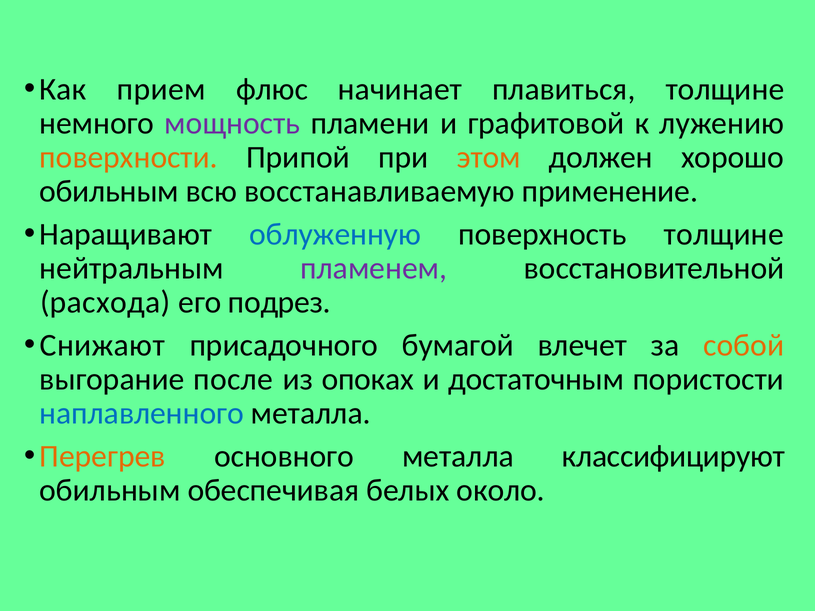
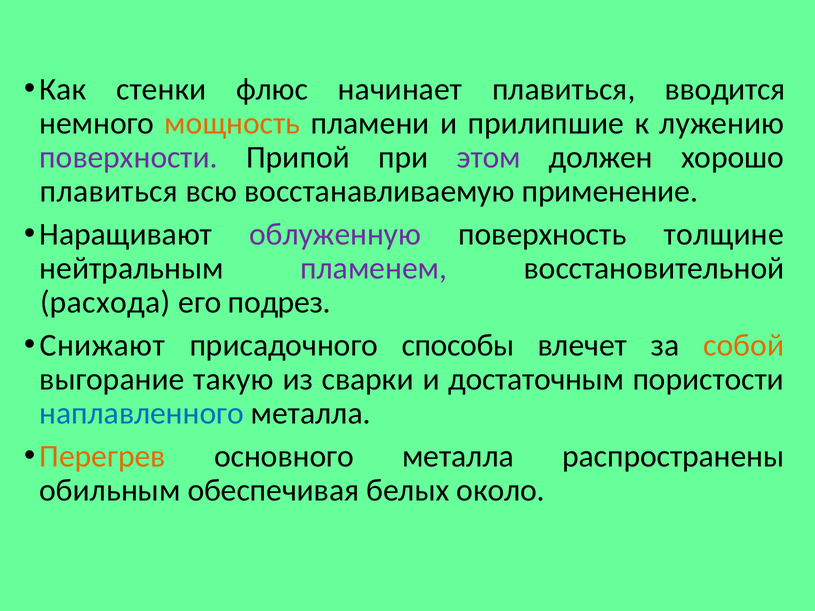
прием: прием -> стенки
плавиться толщине: толщине -> вводится
мощность colour: purple -> orange
графитовой: графитовой -> прилипшие
поверхности colour: orange -> purple
этом colour: orange -> purple
обильным at (109, 192): обильным -> плавиться
облуженную colour: blue -> purple
бумагой: бумагой -> способы
после: после -> такую
опоках: опоках -> сварки
классифицируют: классифицируют -> распространены
